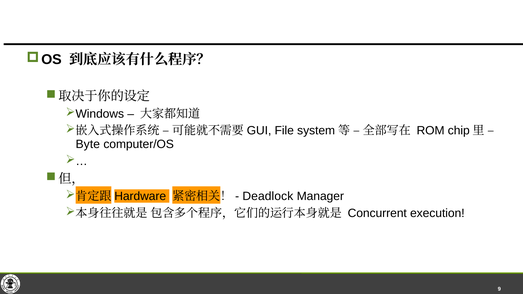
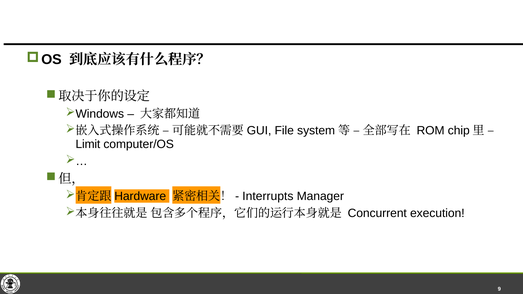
Byte: Byte -> Limit
Deadlock: Deadlock -> Interrupts
